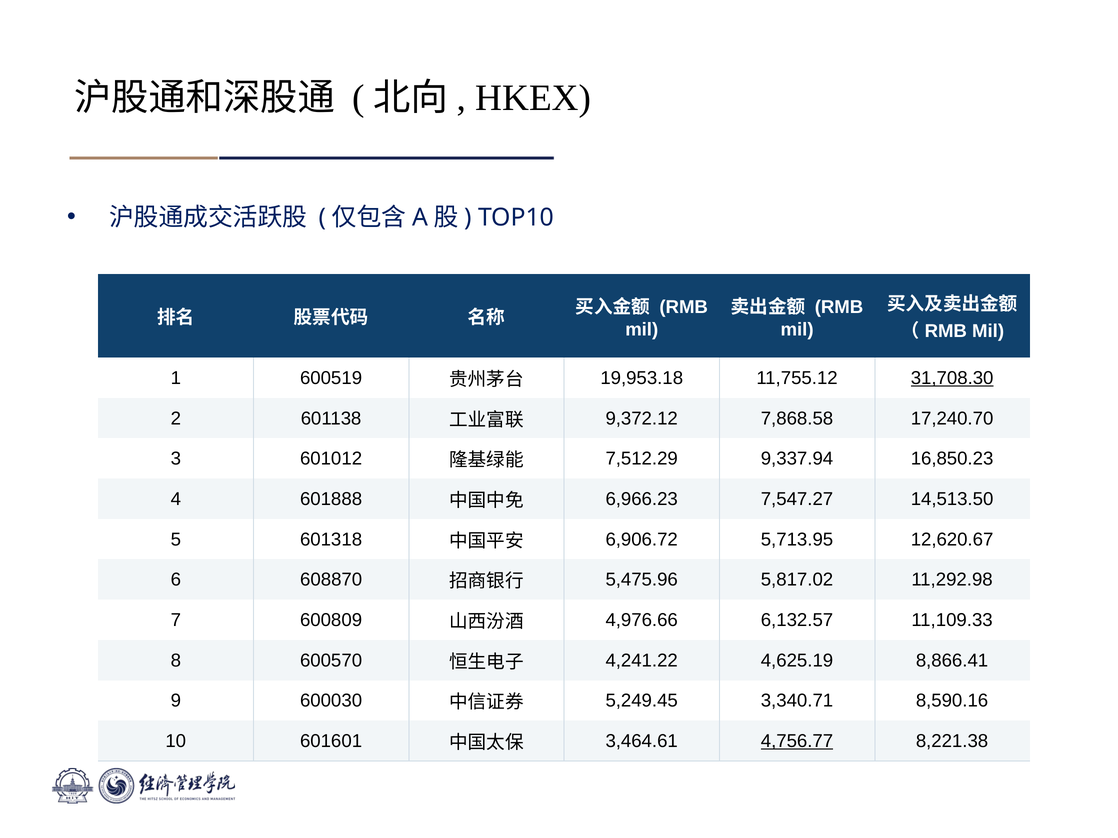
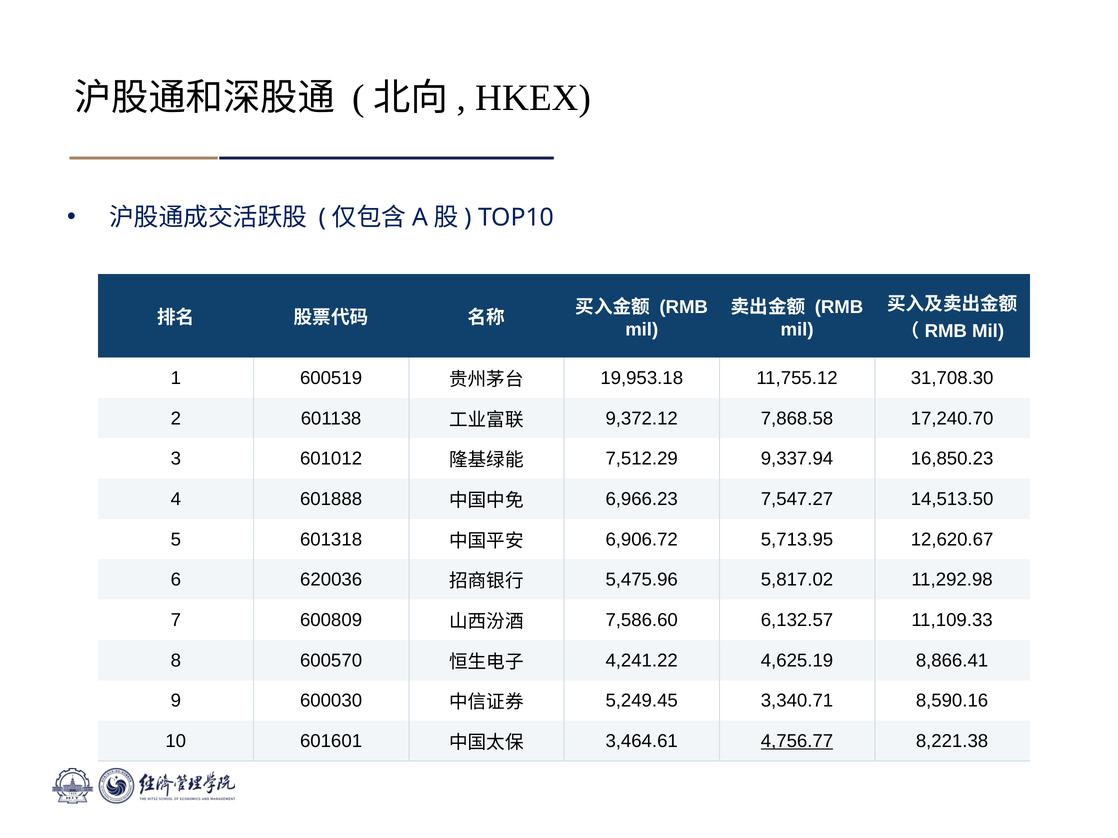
31,708.30 underline: present -> none
608870: 608870 -> 620036
4,976.66: 4,976.66 -> 7,586.60
